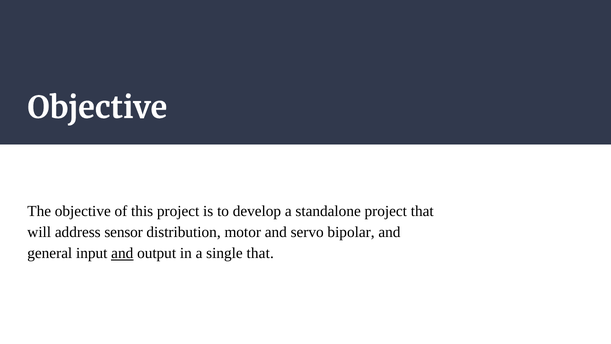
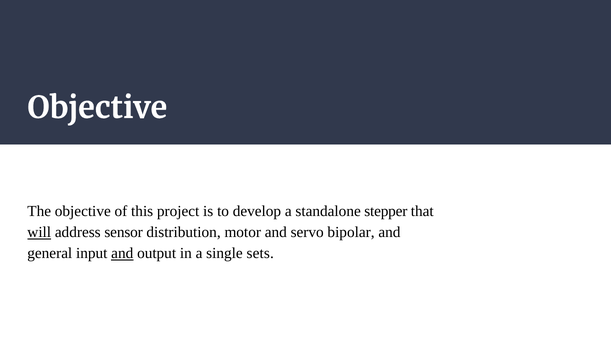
standalone project: project -> stepper
will underline: none -> present
single that: that -> sets
